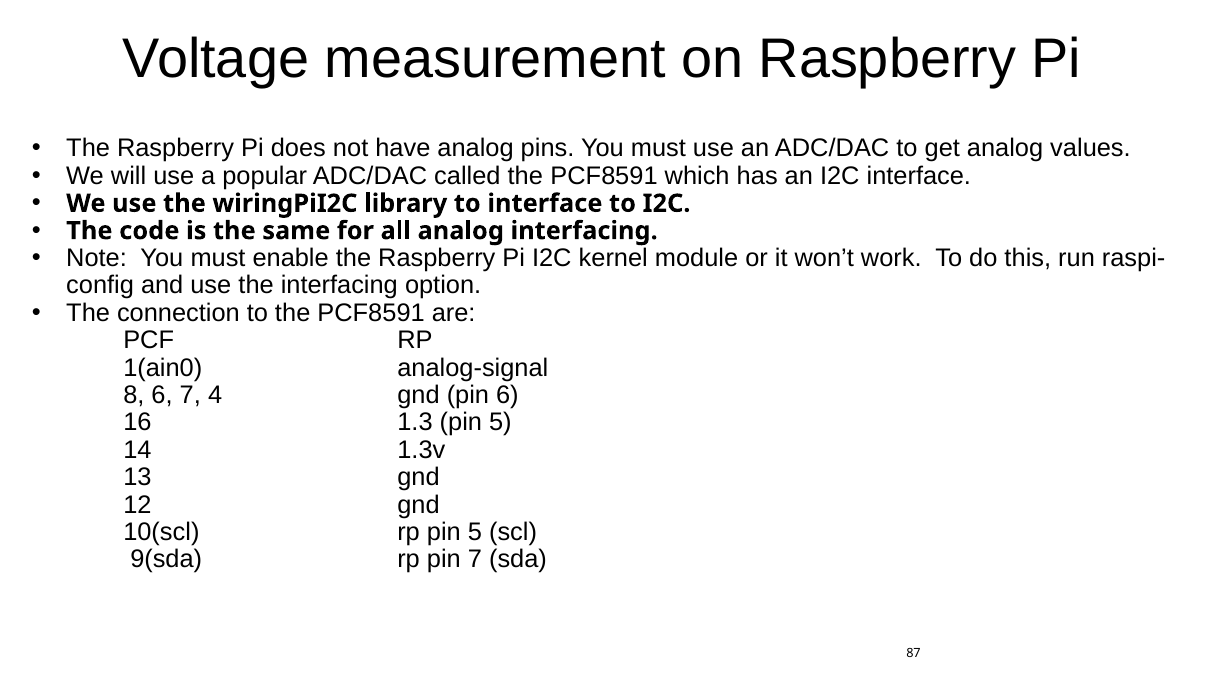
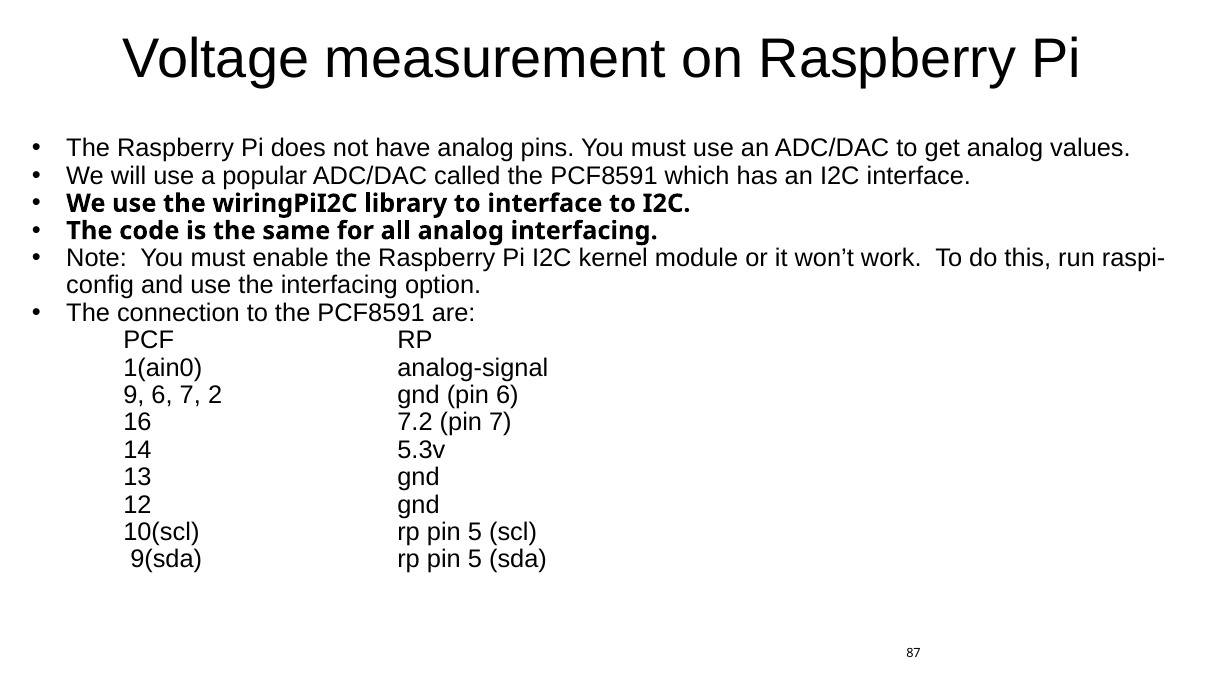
8: 8 -> 9
4: 4 -> 2
1.3: 1.3 -> 7.2
5 at (500, 423): 5 -> 7
1.3v: 1.3v -> 5.3v
9(sda rp pin 7: 7 -> 5
